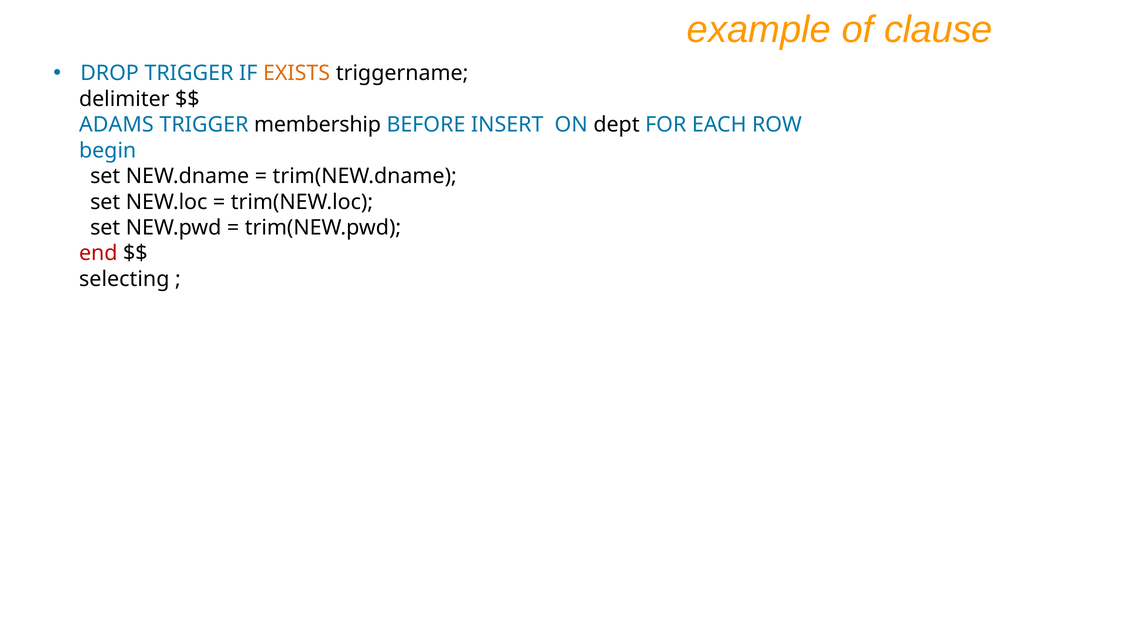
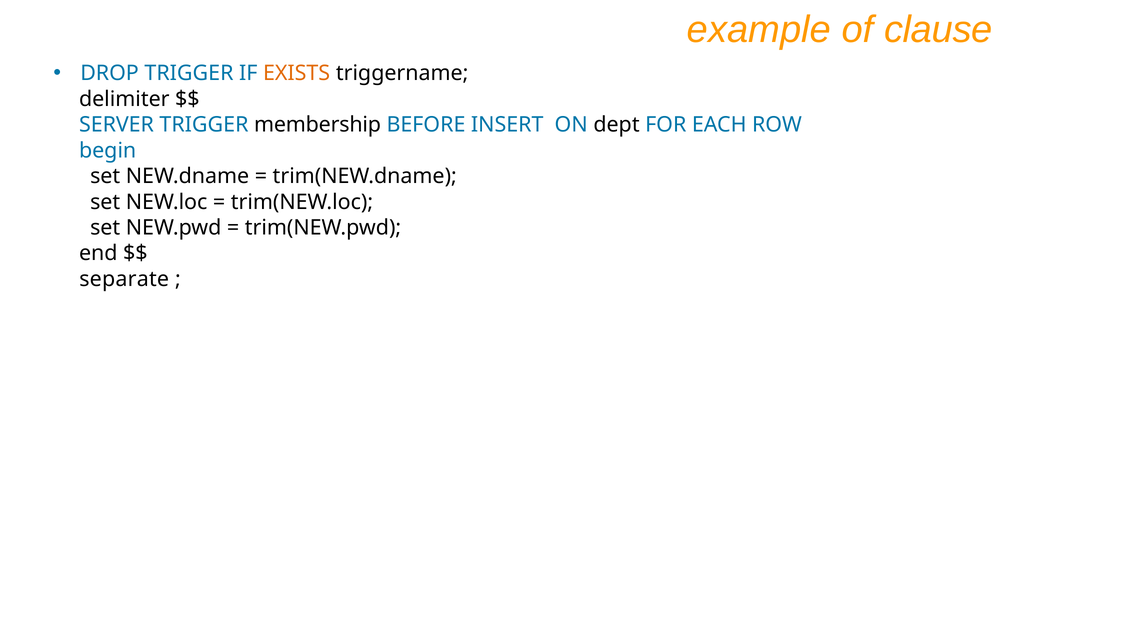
ADAMS: ADAMS -> SERVER
end colour: red -> black
selecting: selecting -> separate
